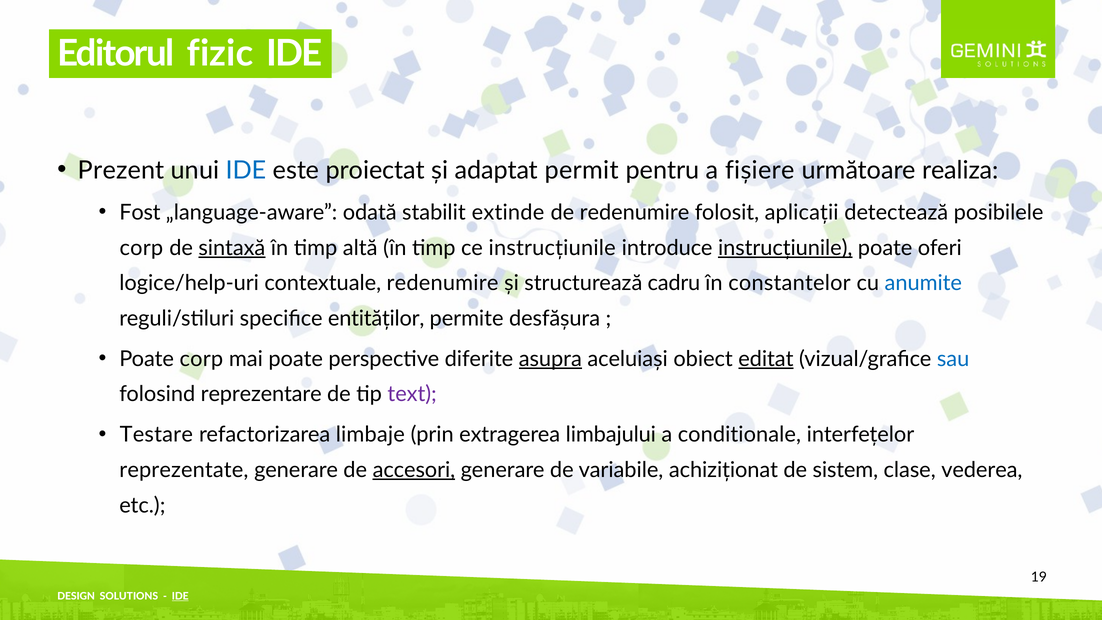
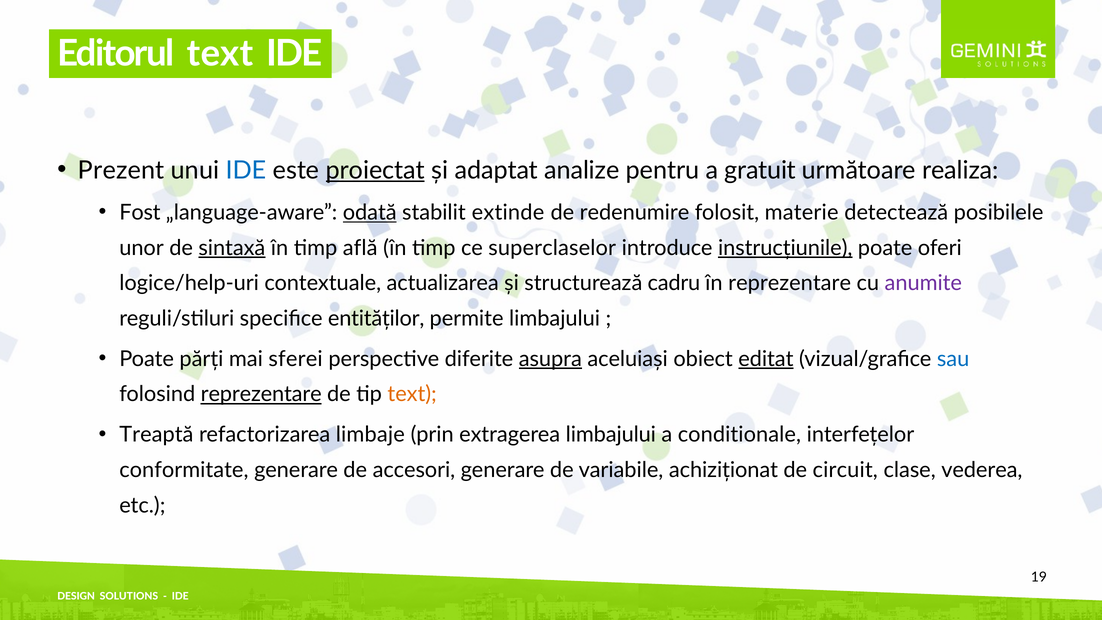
Editorul fizic: fizic -> text
proiectat underline: none -> present
permit: permit -> analize
fișiere: fișiere -> gratuit
odată underline: none -> present
aplicații: aplicații -> materie
corp at (141, 248): corp -> unor
altă: altă -> află
ce instrucțiunile: instrucțiunile -> superclaselor
contextuale redenumire: redenumire -> actualizarea
în constantelor: constantelor -> reprezentare
anumite colour: blue -> purple
permite desfășura: desfășura -> limbajului
Poate corp: corp -> părți
mai poate: poate -> sferei
reprezentare at (261, 394) underline: none -> present
text at (412, 394) colour: purple -> orange
Testare: Testare -> Treaptă
reprezentate: reprezentate -> conformitate
accesori underline: present -> none
sistem: sistem -> circuit
IDE at (180, 596) underline: present -> none
